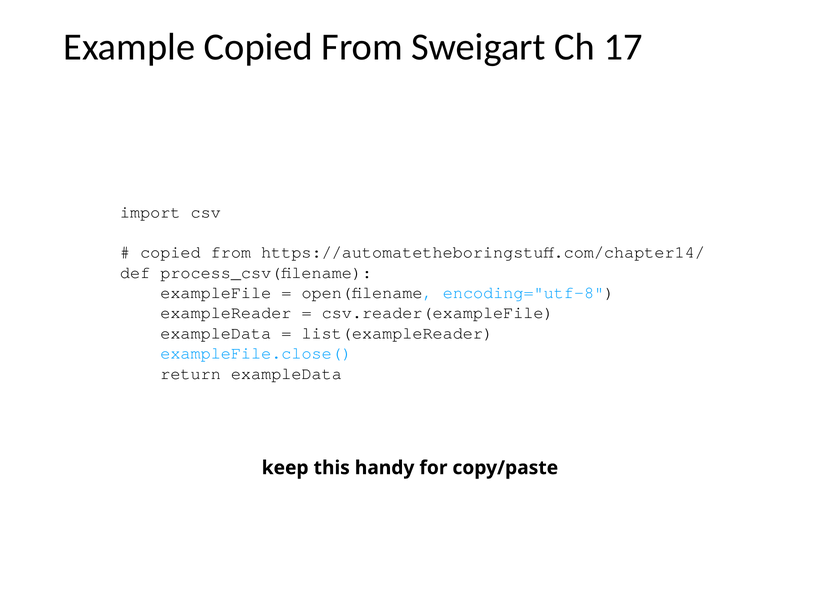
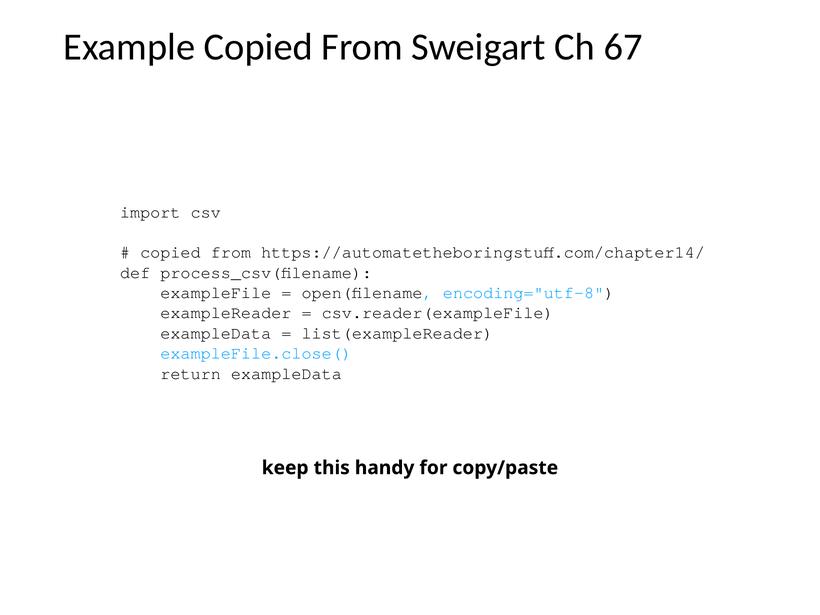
17: 17 -> 67
